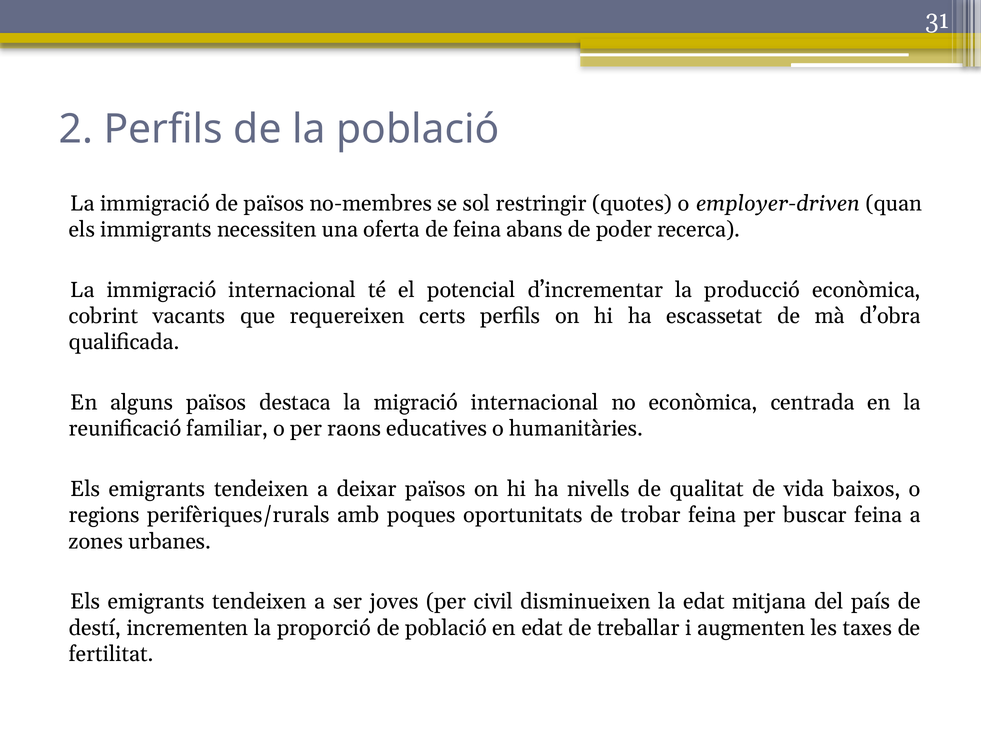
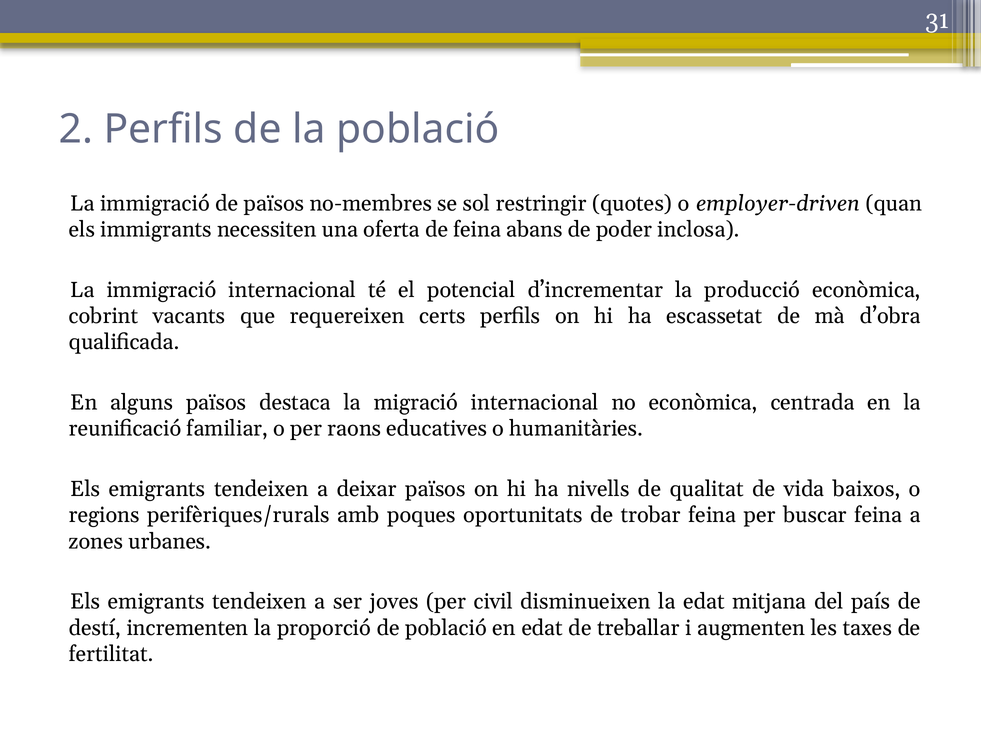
recerca: recerca -> inclosa
